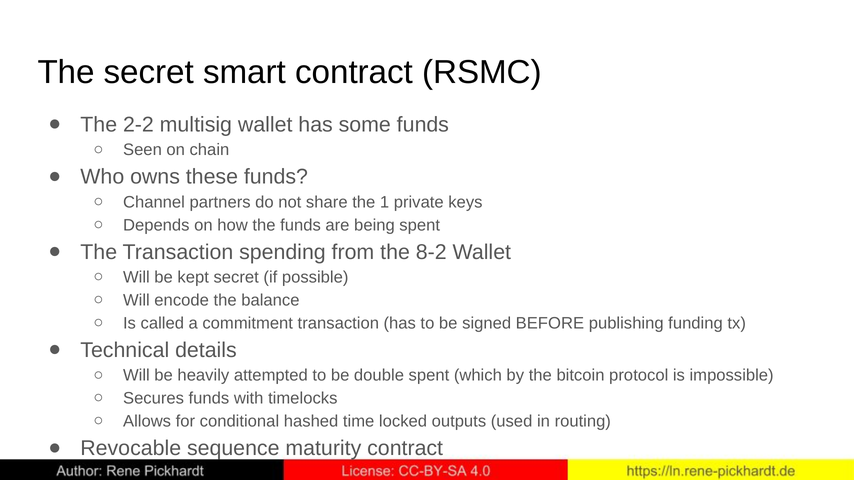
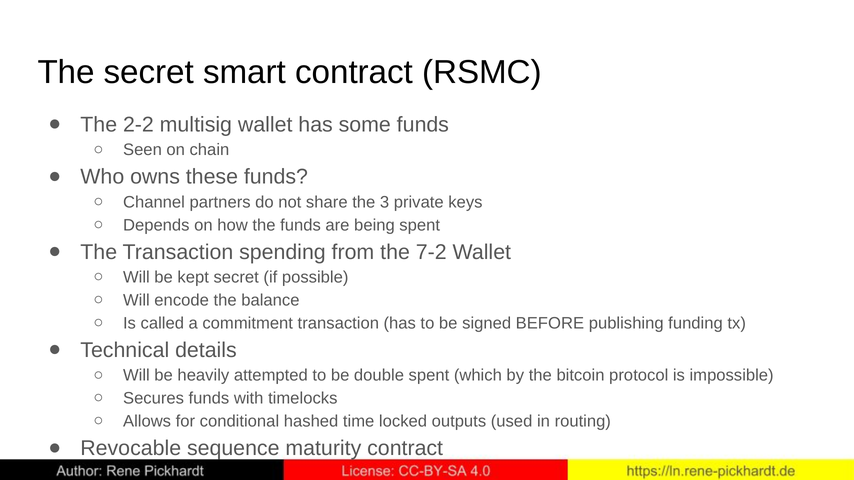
1: 1 -> 3
8-2: 8-2 -> 7-2
